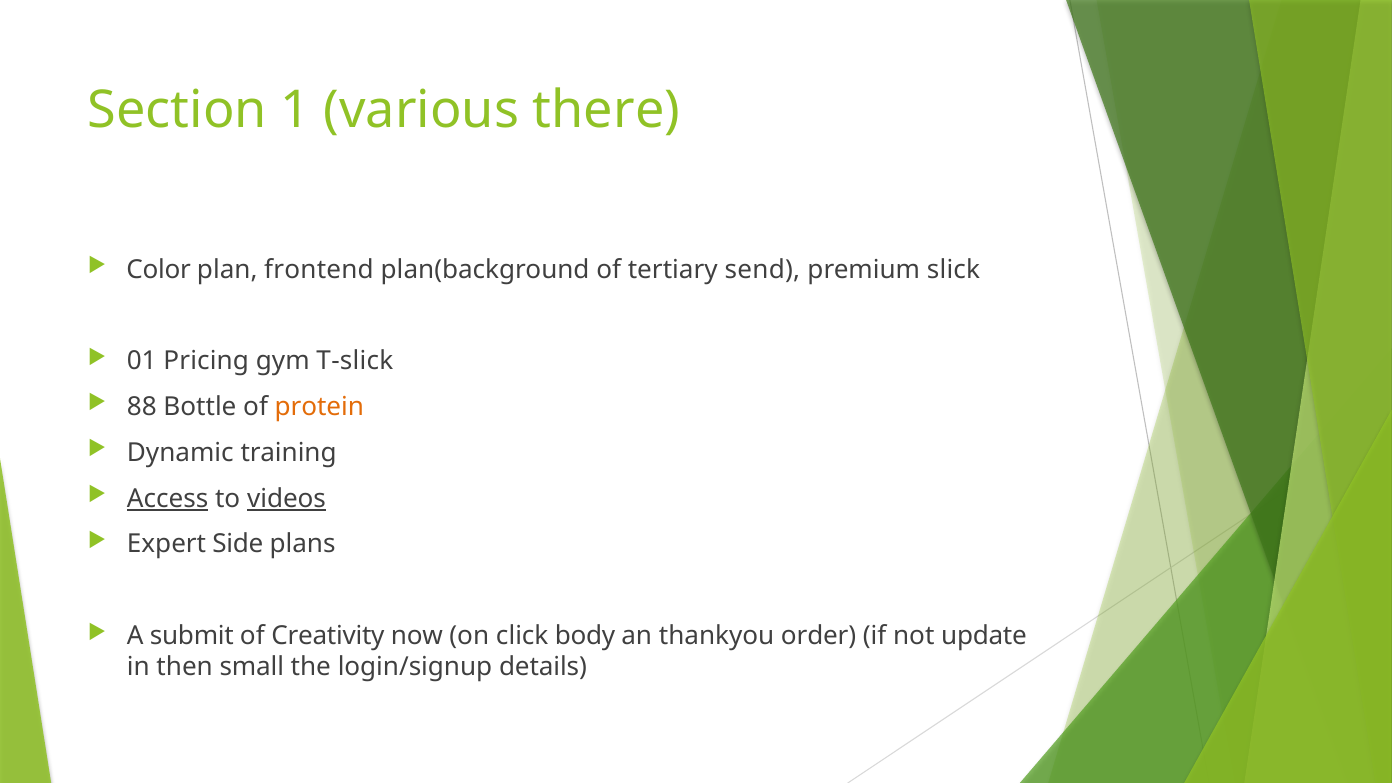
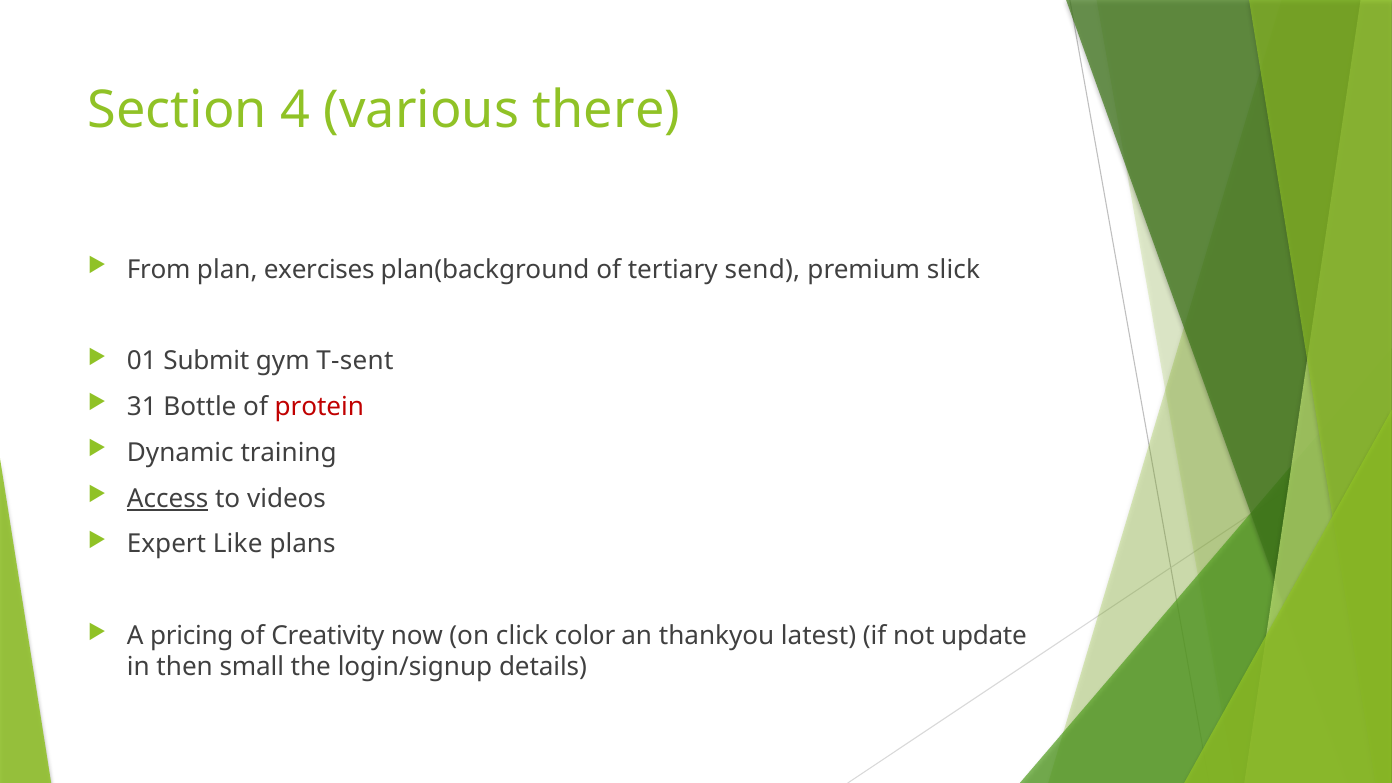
1: 1 -> 4
Color: Color -> From
frontend: frontend -> exercises
Pricing: Pricing -> Submit
T-slick: T-slick -> T-sent
88: 88 -> 31
protein colour: orange -> red
videos underline: present -> none
Side: Side -> Like
submit: submit -> pricing
body: body -> color
order: order -> latest
